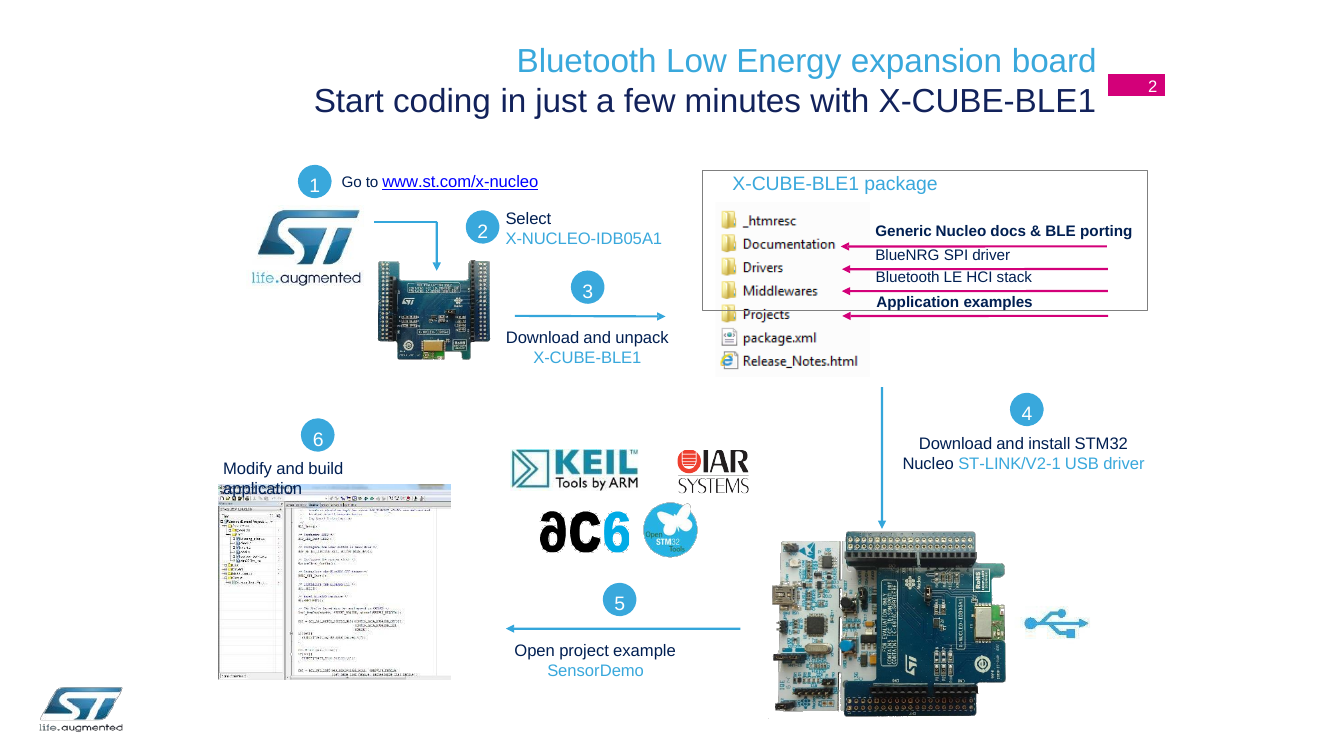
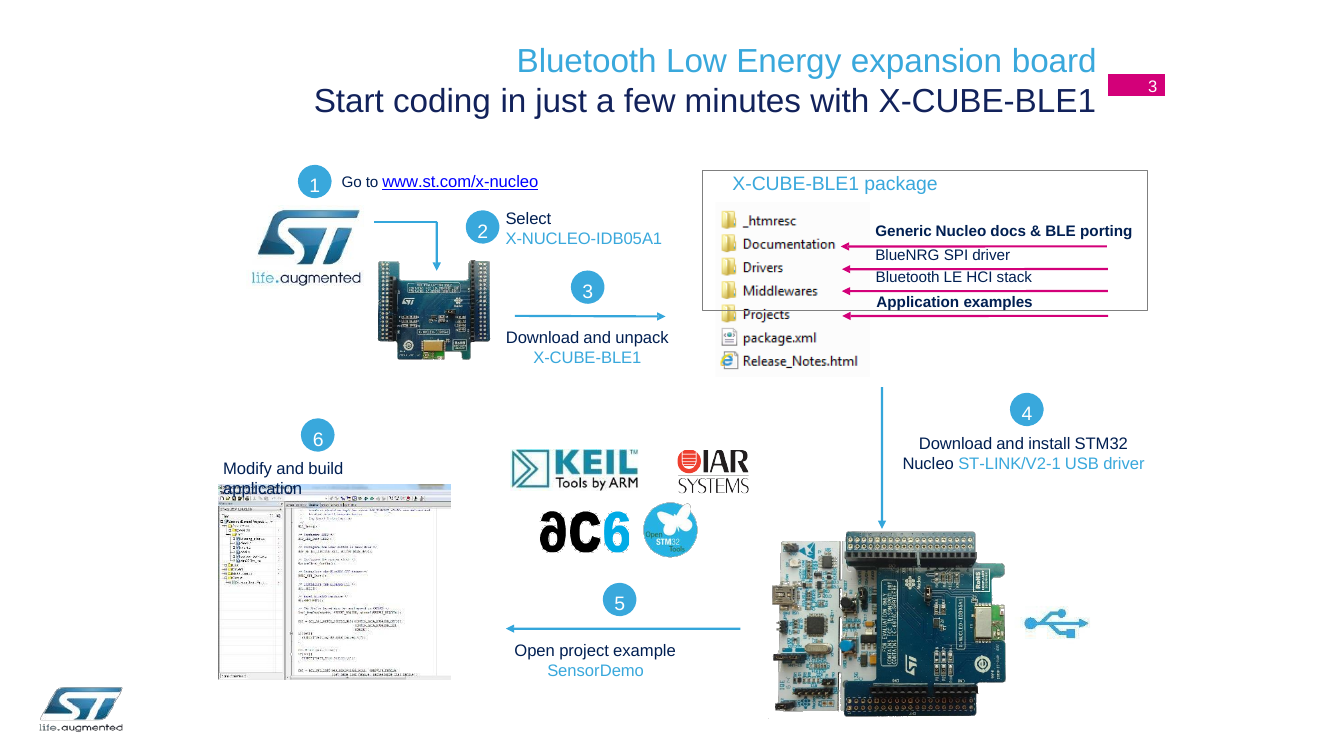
X-CUBE-BLE1 2: 2 -> 3
